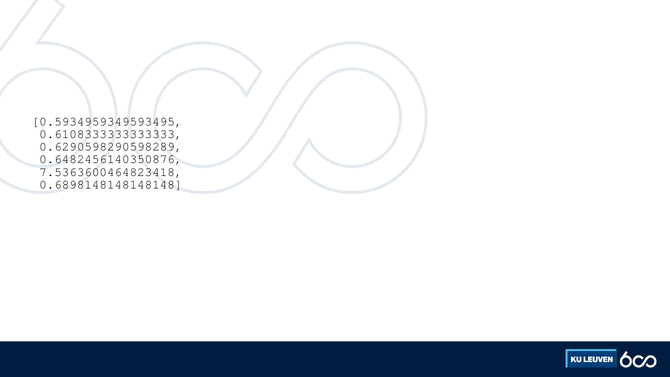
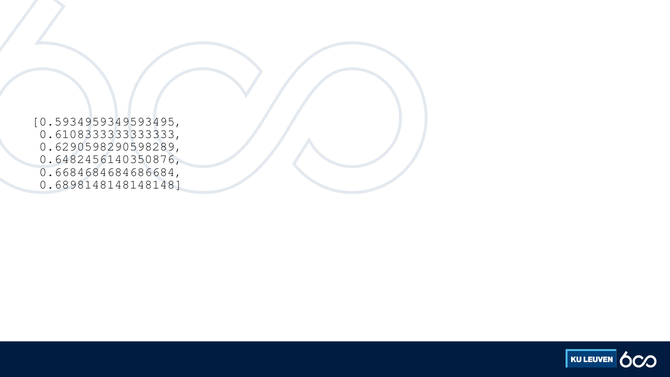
7.5363600464823418: 7.5363600464823418 -> 0.6684684684686684
